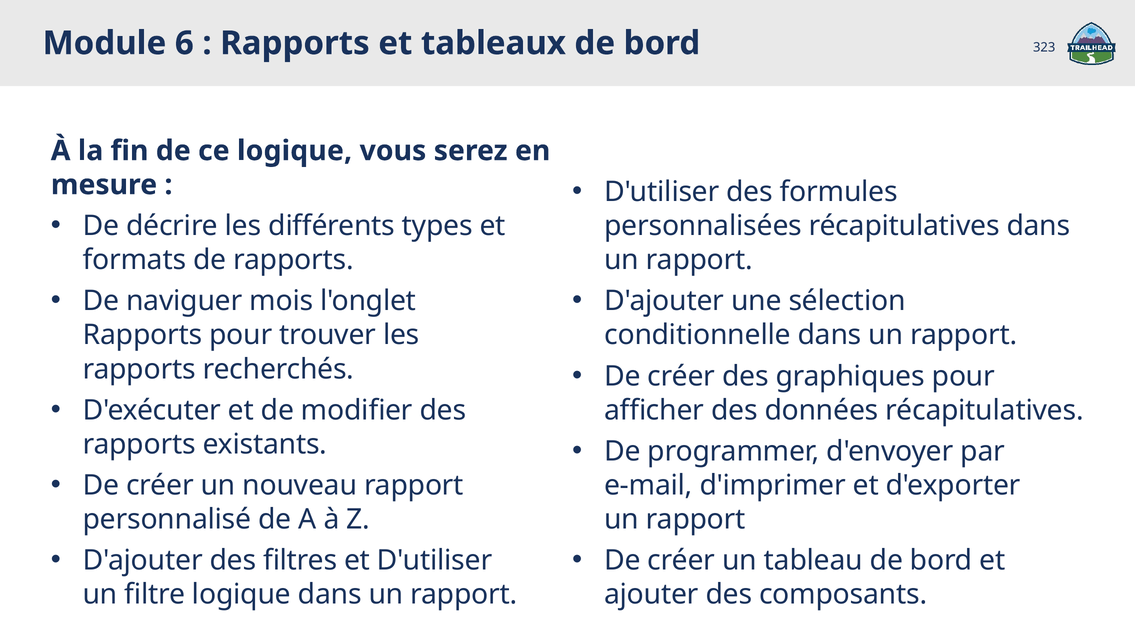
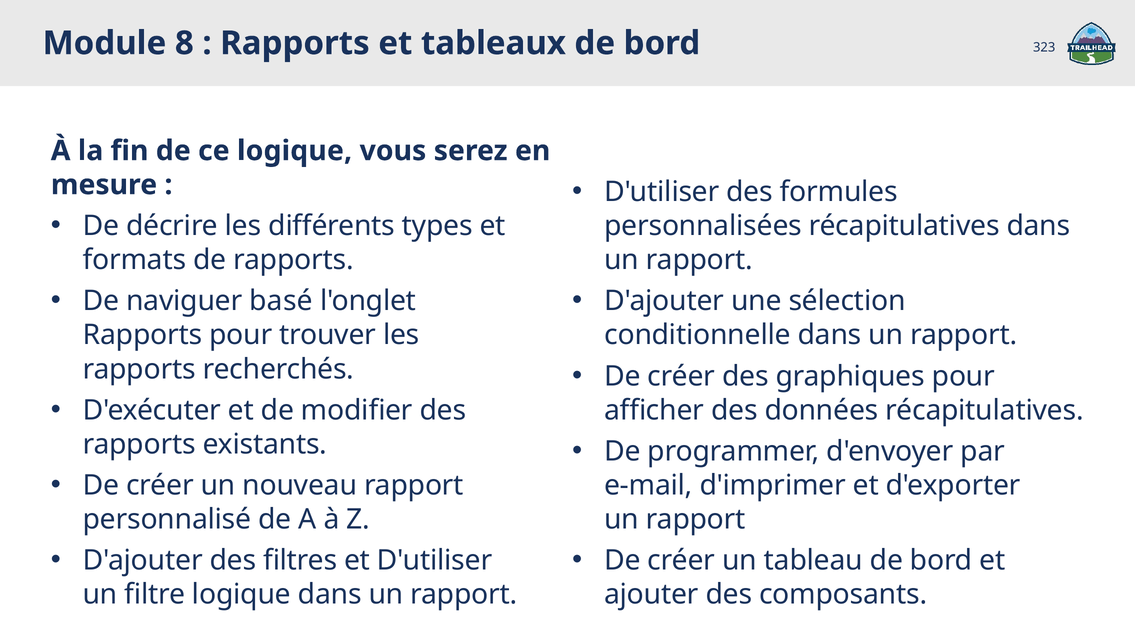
6: 6 -> 8
mois: mois -> basé
